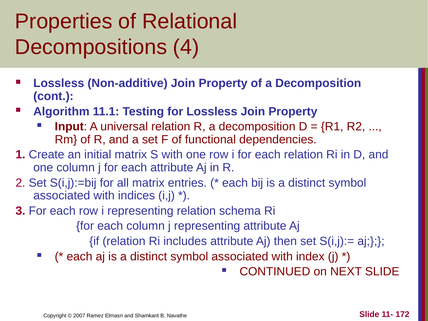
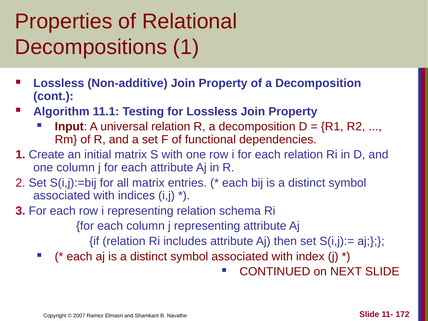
Decompositions 4: 4 -> 1
